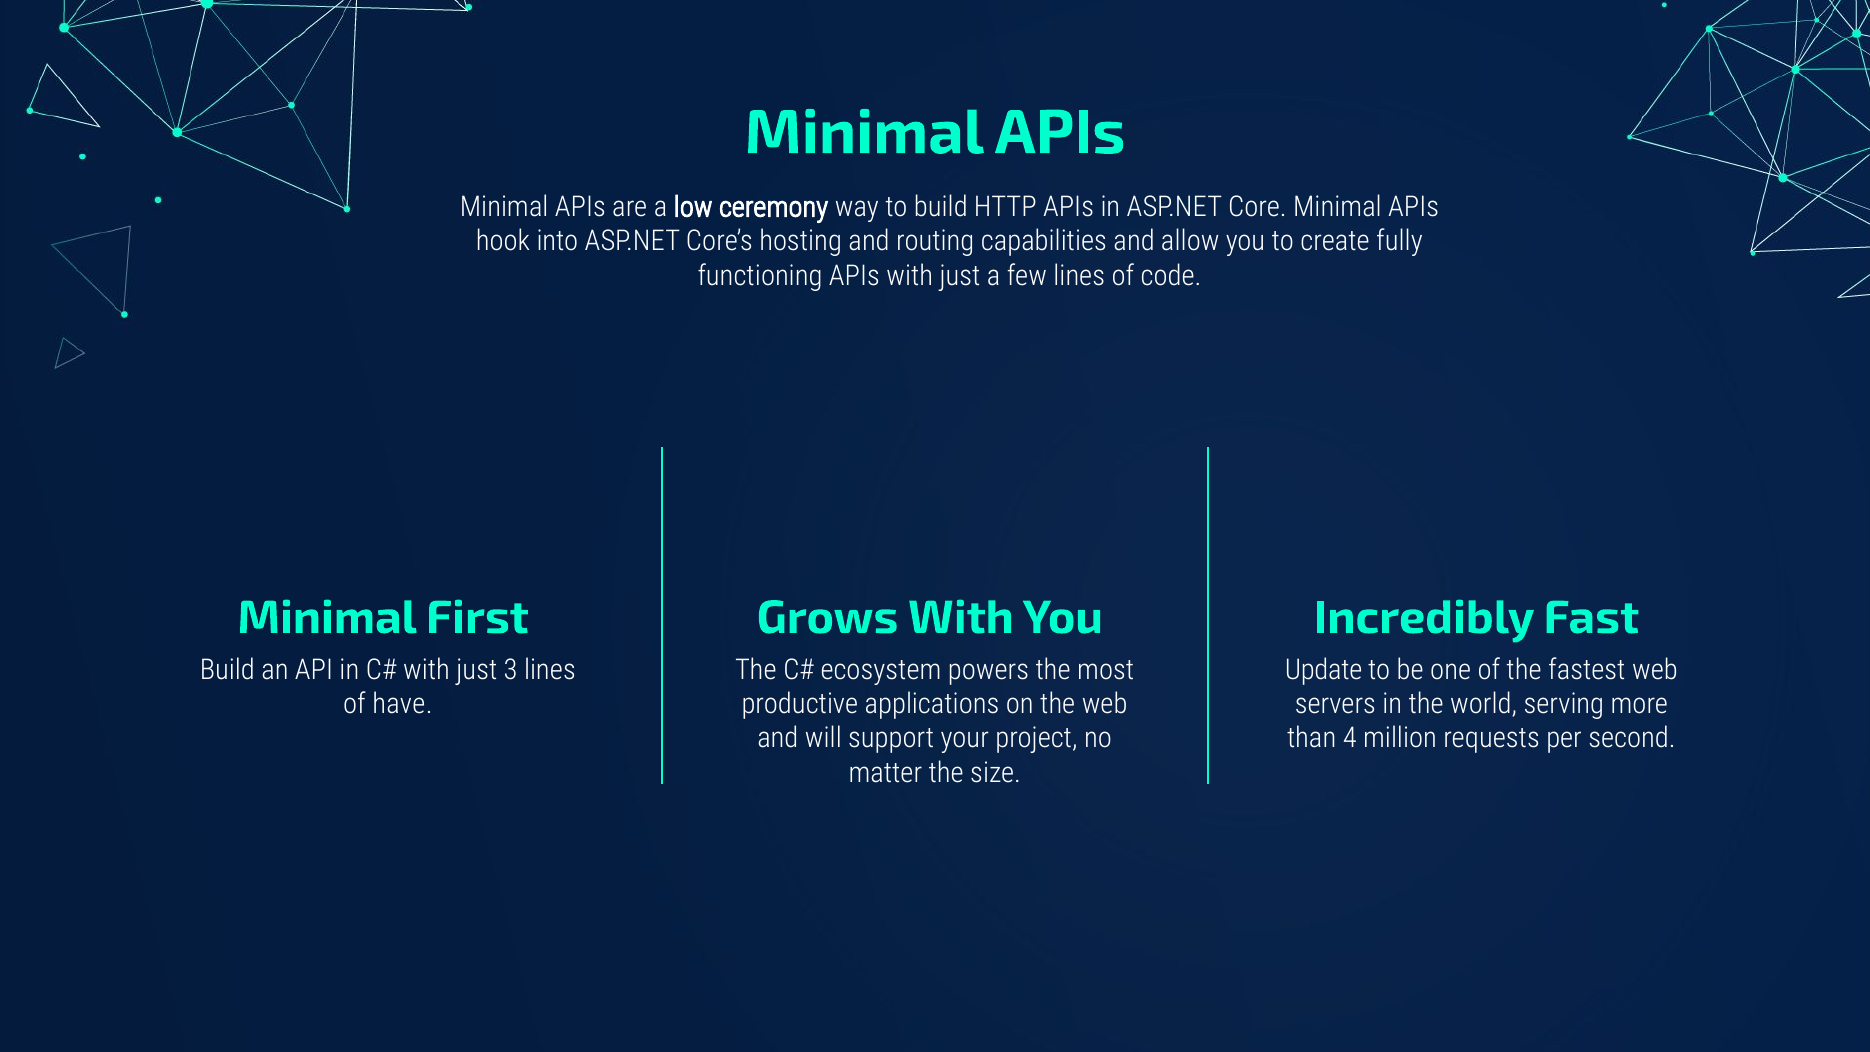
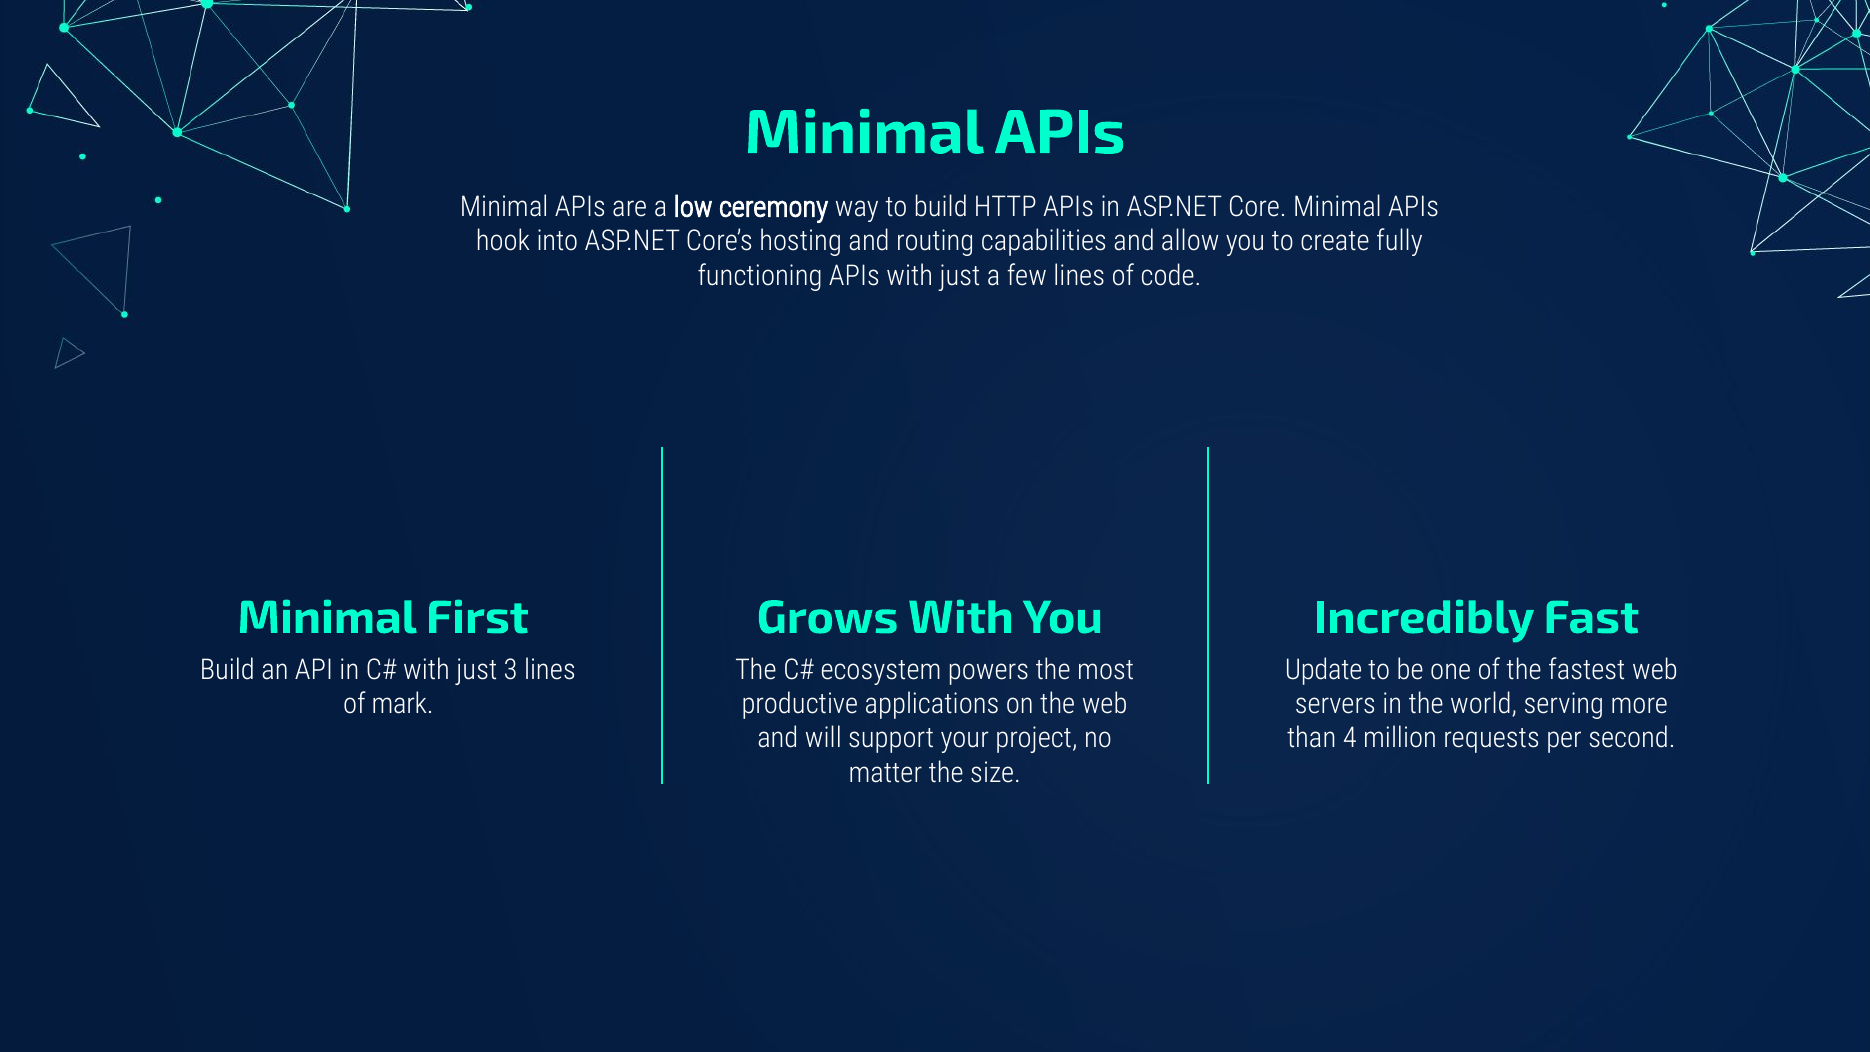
have: have -> mark
